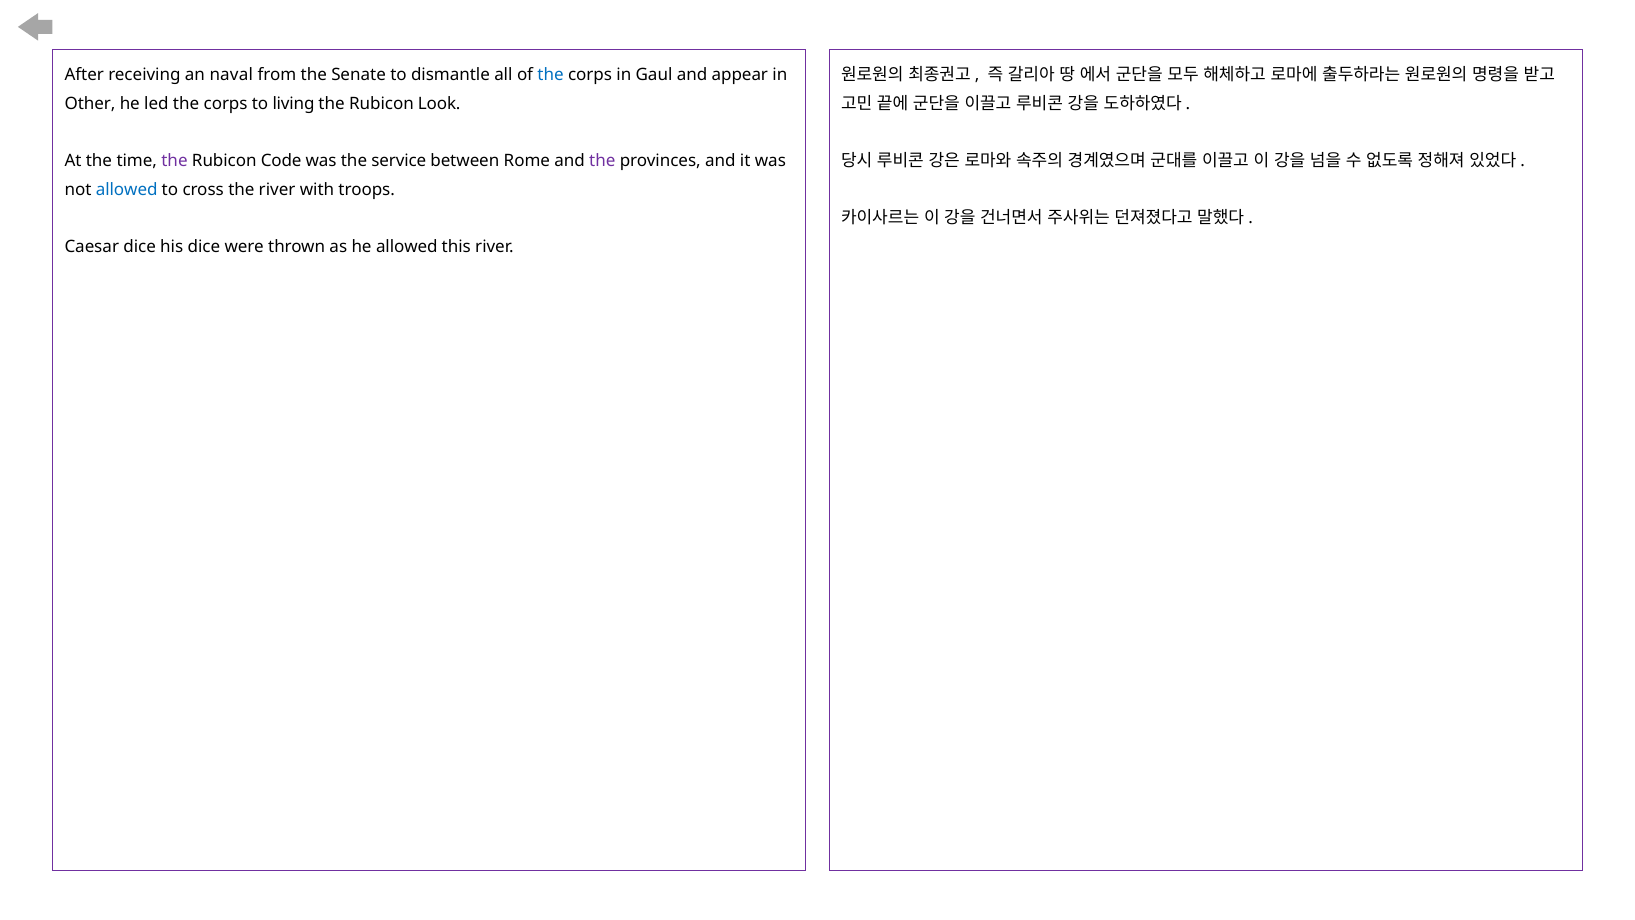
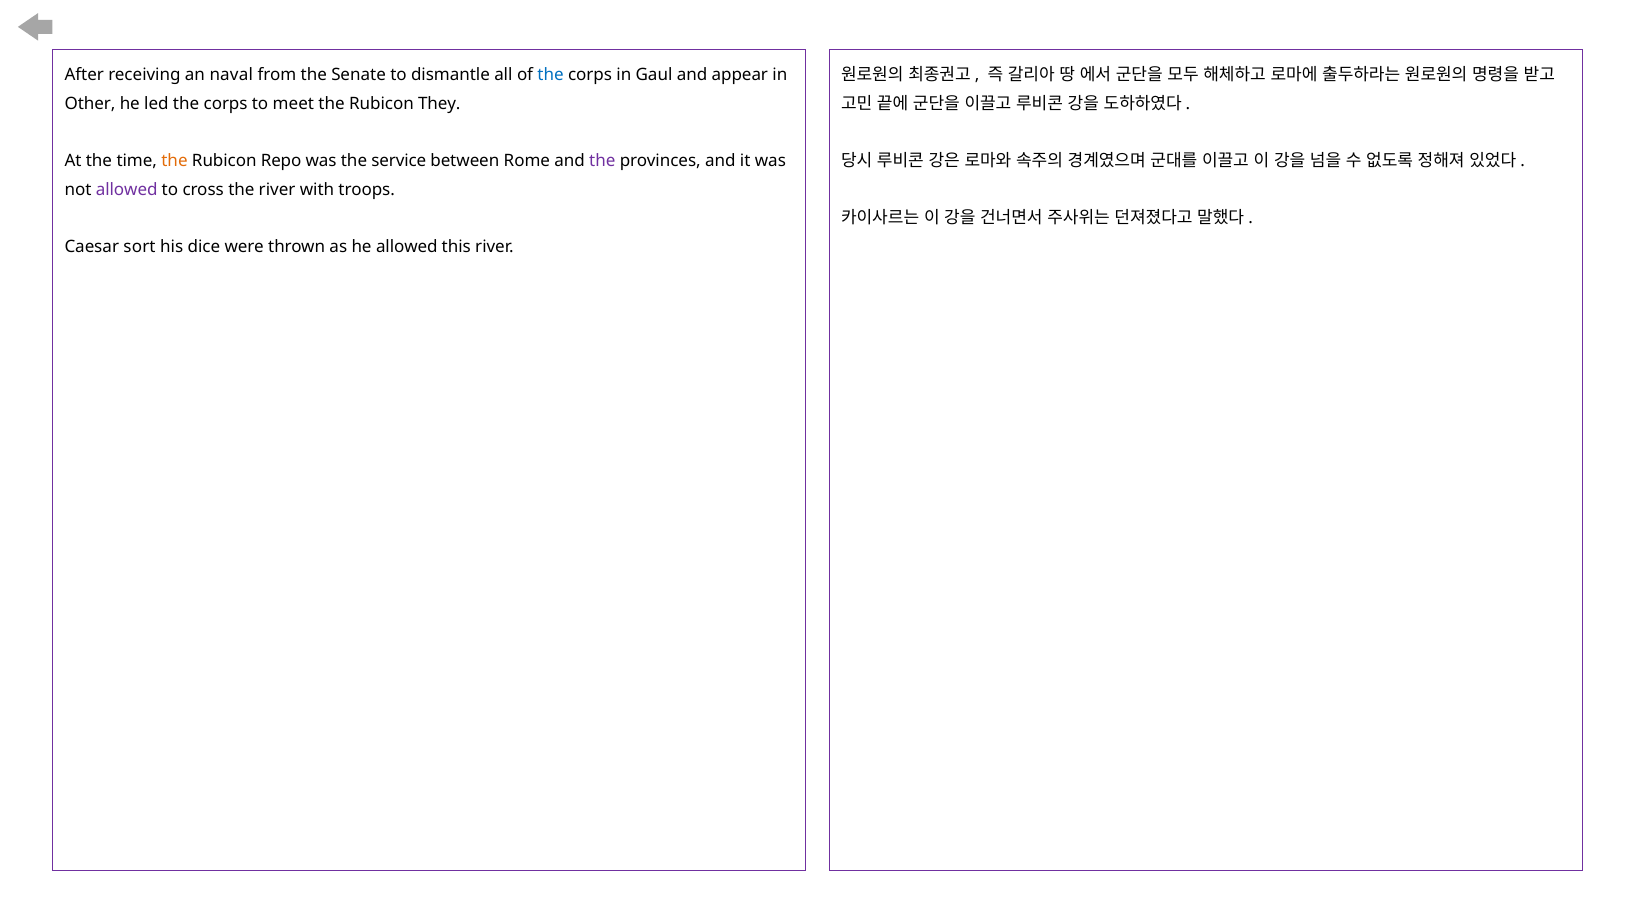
living: living -> meet
Look: Look -> They
the at (174, 161) colour: purple -> orange
Code: Code -> Repo
allowed at (127, 190) colour: blue -> purple
Caesar dice: dice -> sort
